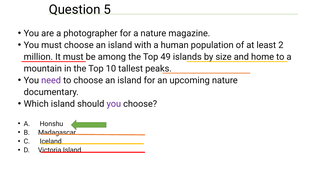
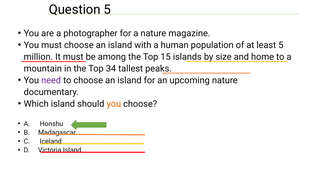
least 2: 2 -> 5
49: 49 -> 15
10: 10 -> 34
you at (114, 104) colour: purple -> orange
